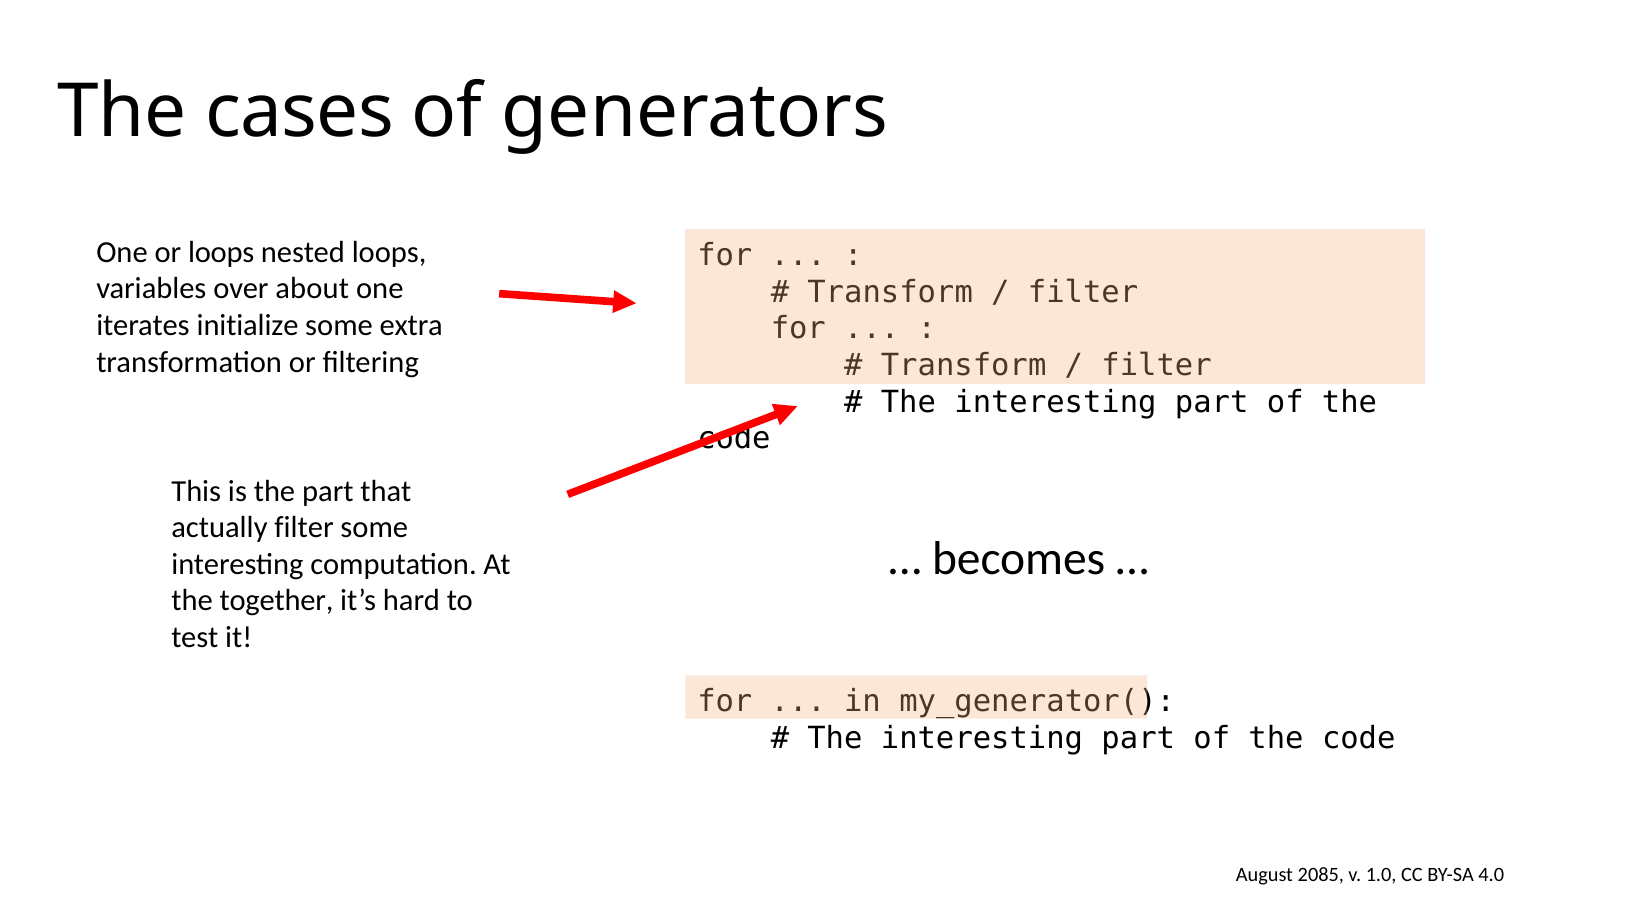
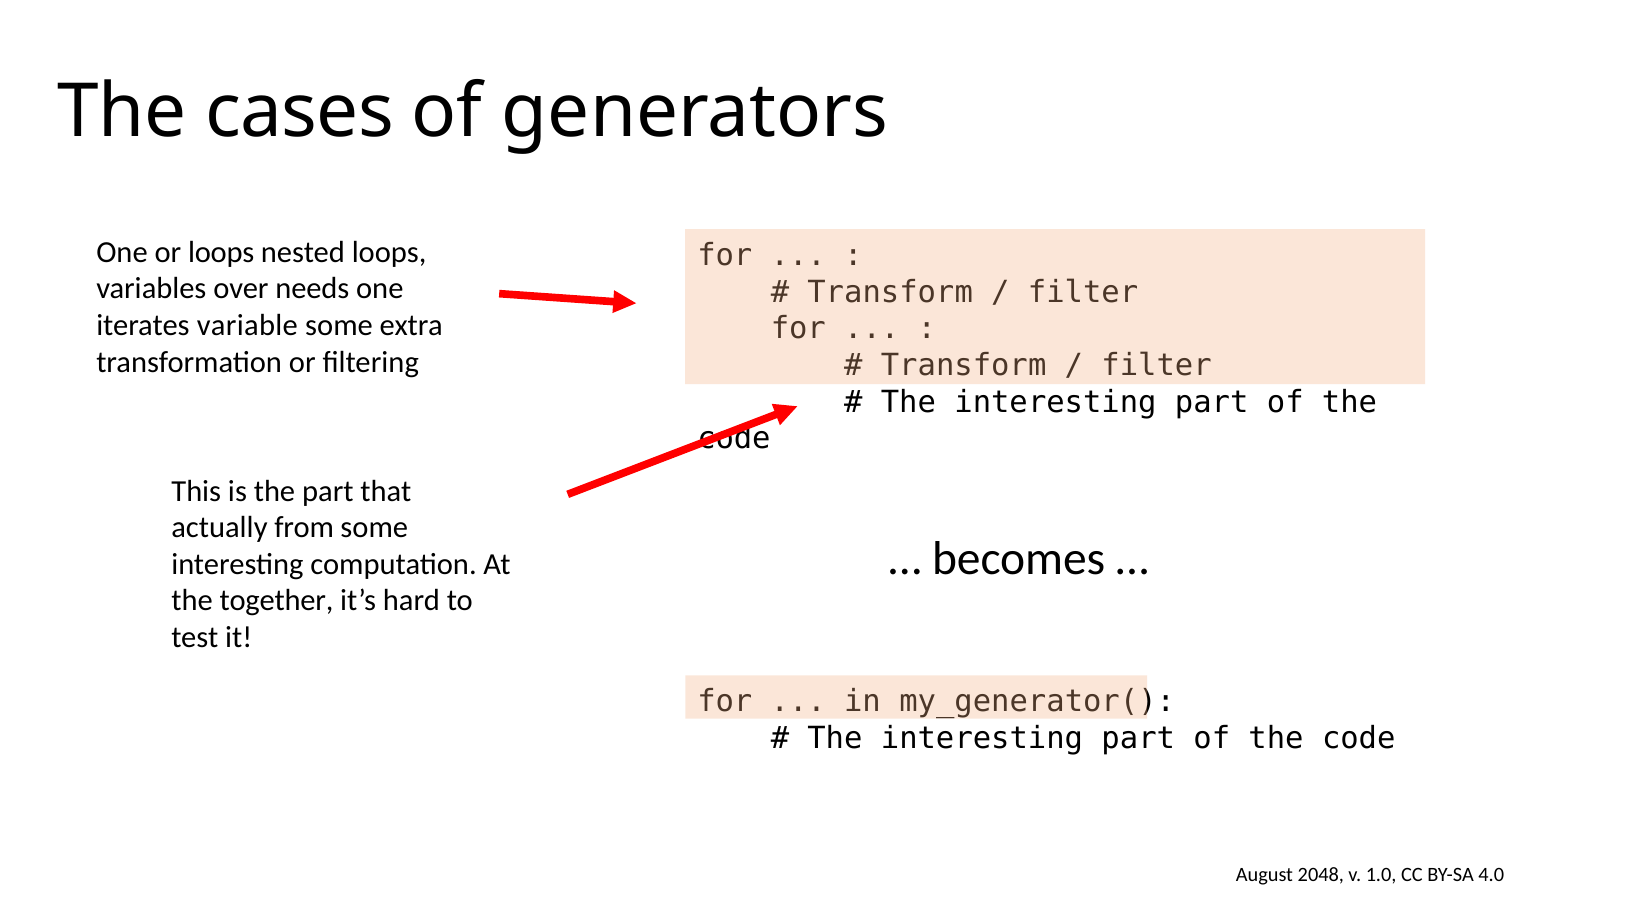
about: about -> needs
initialize: initialize -> variable
actually filter: filter -> from
2085: 2085 -> 2048
